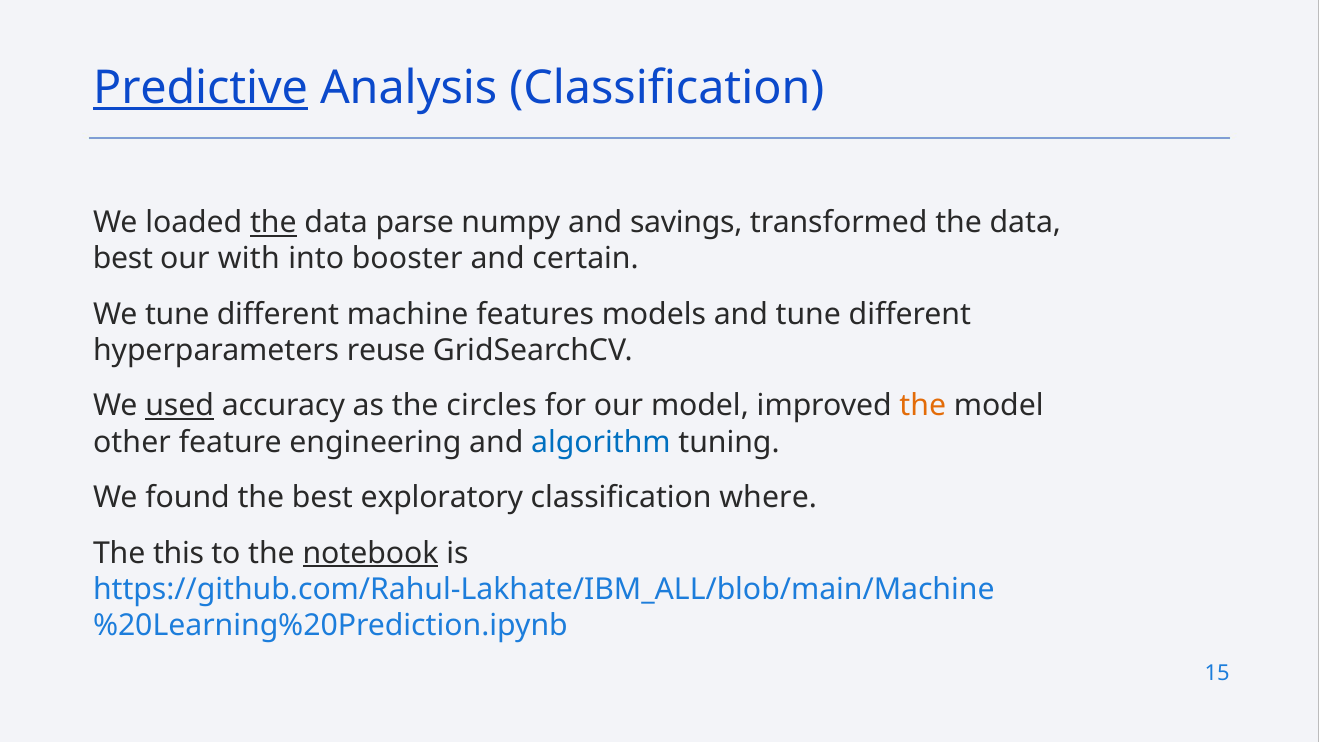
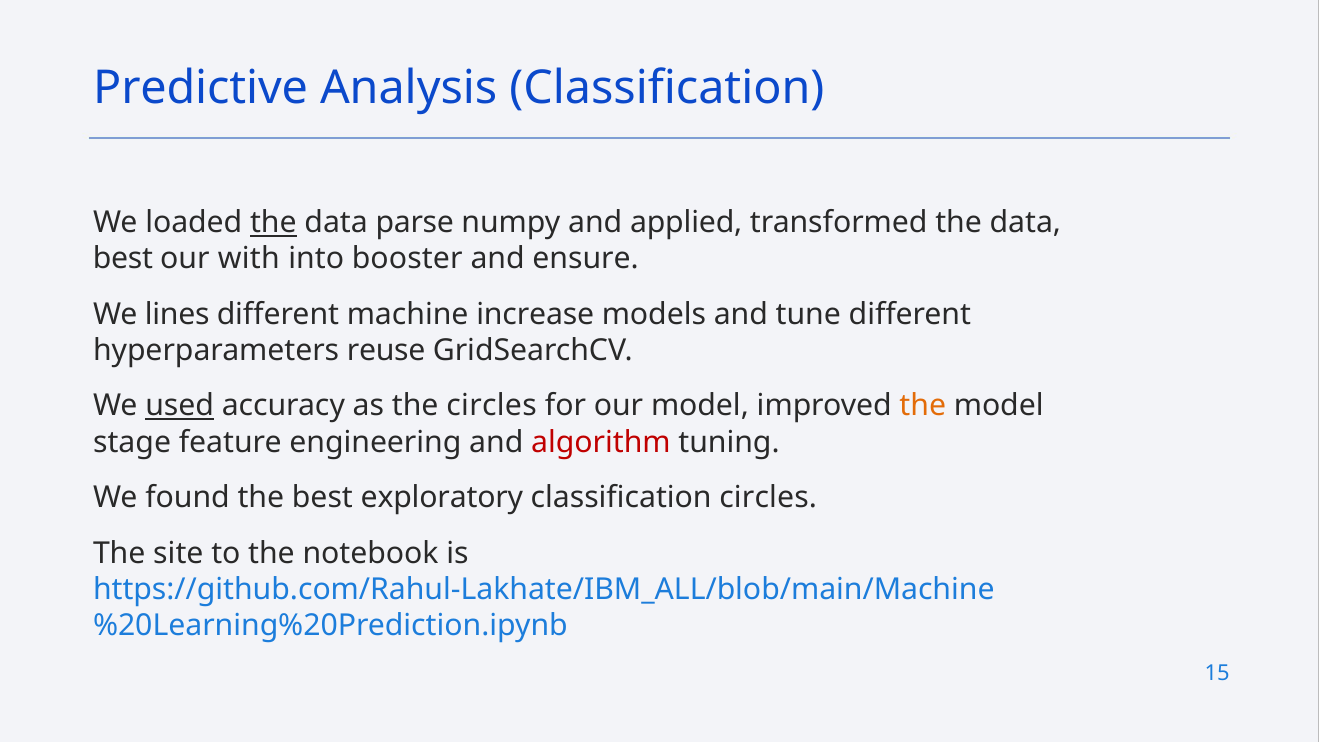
Predictive underline: present -> none
savings: savings -> applied
certain: certain -> ensure
We tune: tune -> lines
features: features -> increase
other: other -> stage
algorithm colour: blue -> red
classification where: where -> circles
this: this -> site
notebook underline: present -> none
